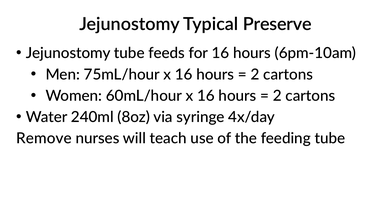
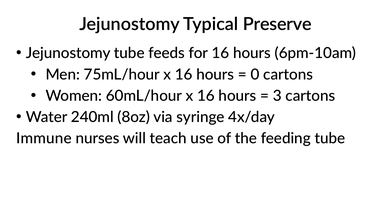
2 at (255, 75): 2 -> 0
2 at (277, 96): 2 -> 3
Remove: Remove -> Immune
